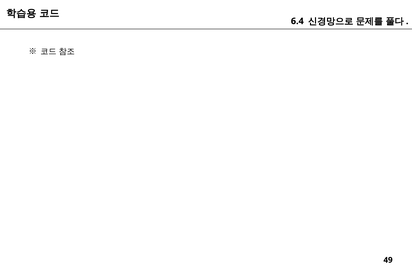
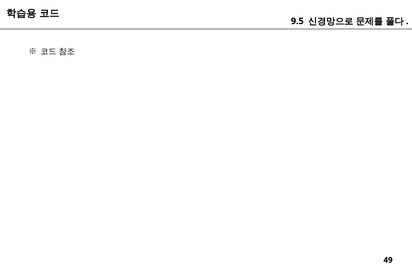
6.4: 6.4 -> 9.5
